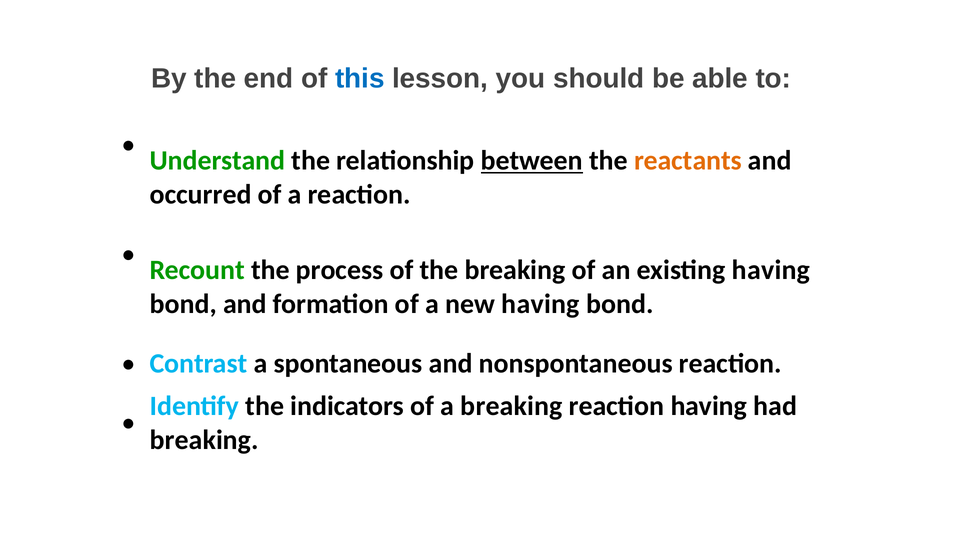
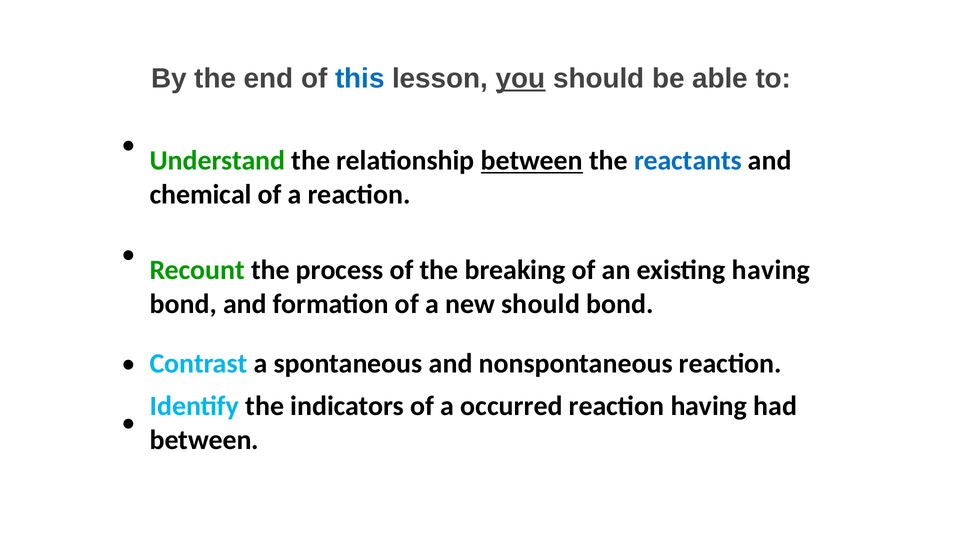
you underline: none -> present
reactants colour: orange -> blue
occurred: occurred -> chemical
new having: having -> should
a breaking: breaking -> occurred
breaking at (204, 440): breaking -> between
